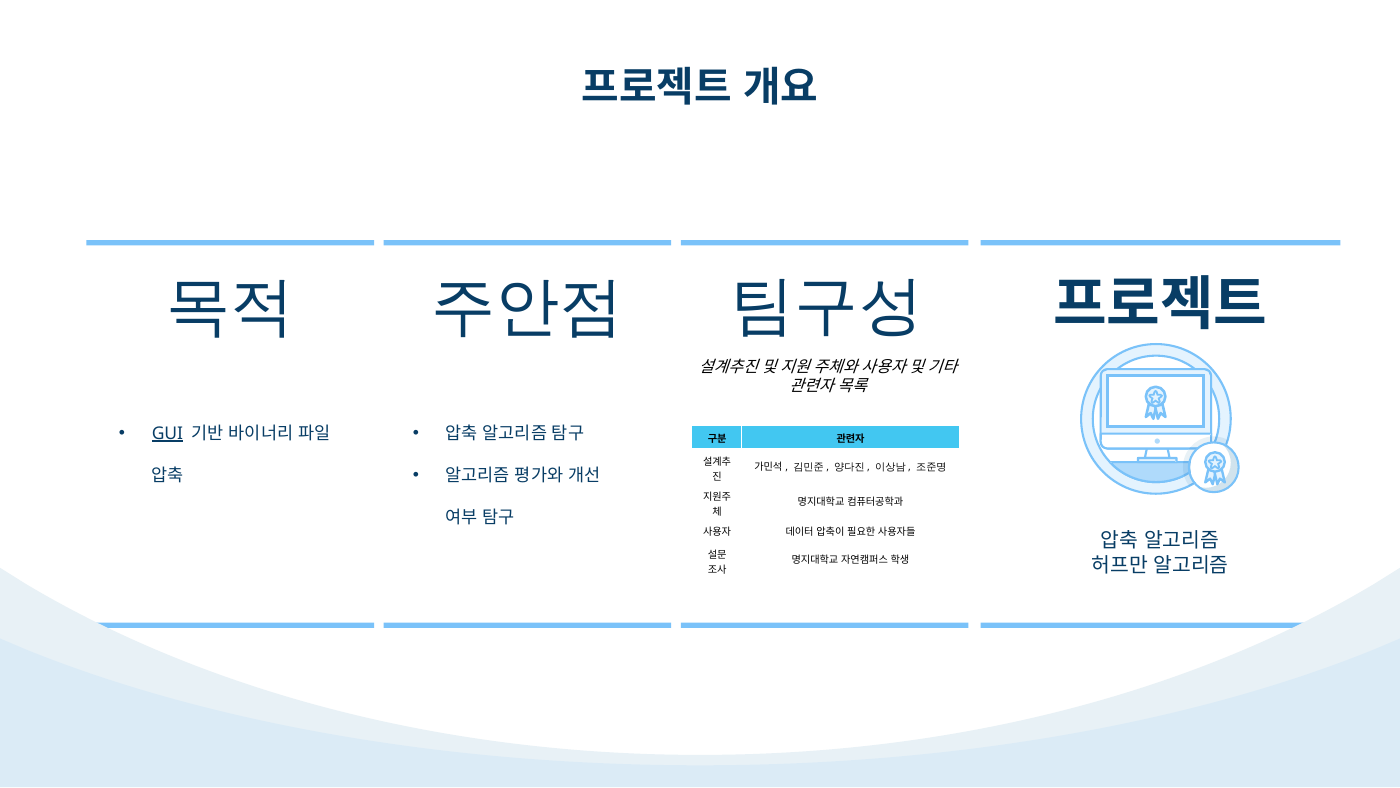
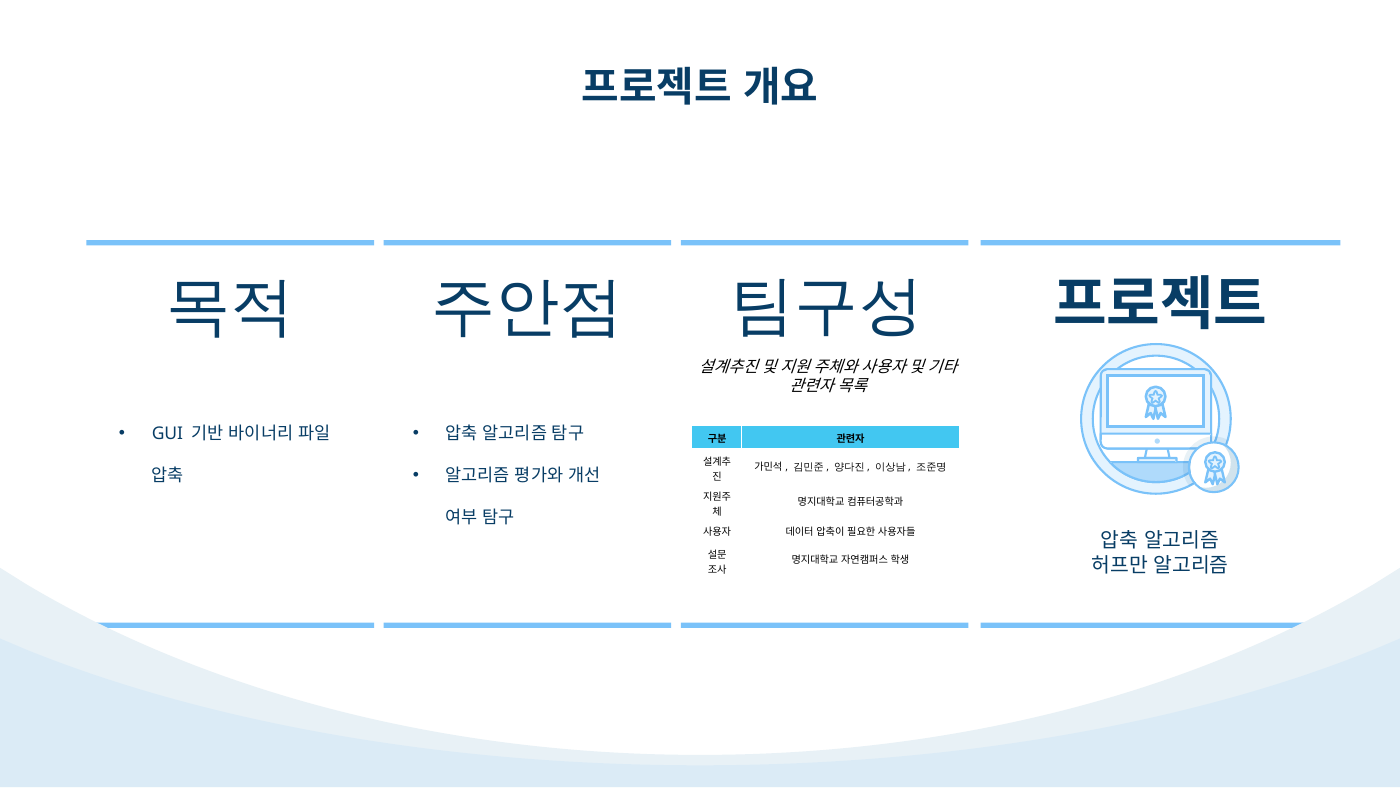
GUI underline: present -> none
